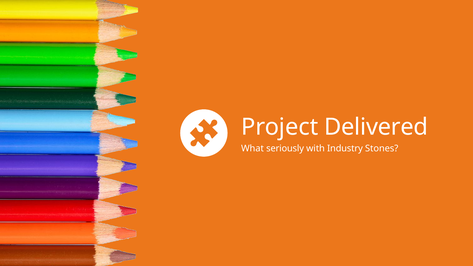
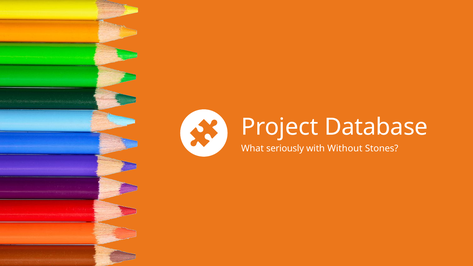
Delivered: Delivered -> Database
Industry: Industry -> Without
